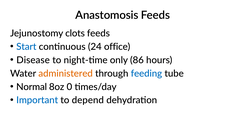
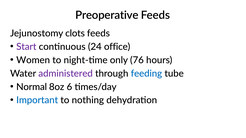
Anastomosis: Anastomosis -> Preoperative
Start colour: blue -> purple
Disease: Disease -> Women
86: 86 -> 76
administered colour: orange -> purple
0: 0 -> 6
depend: depend -> nothing
